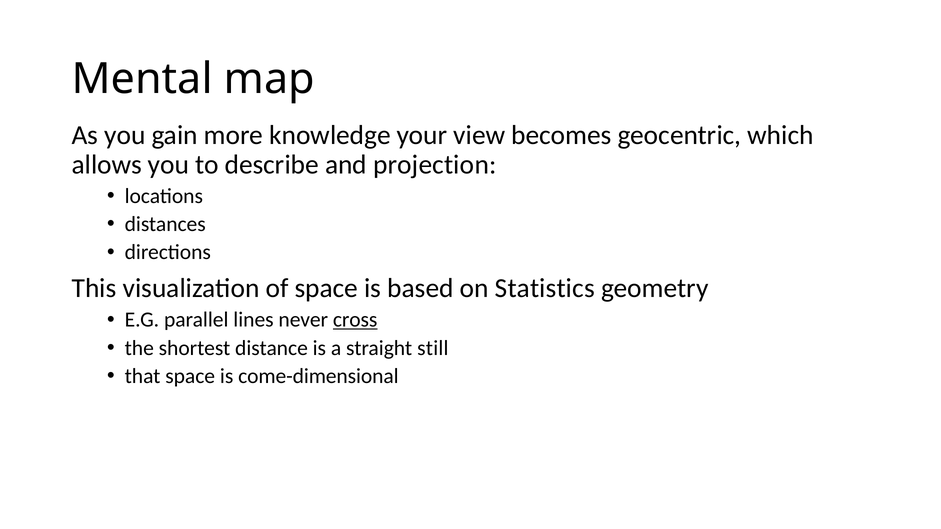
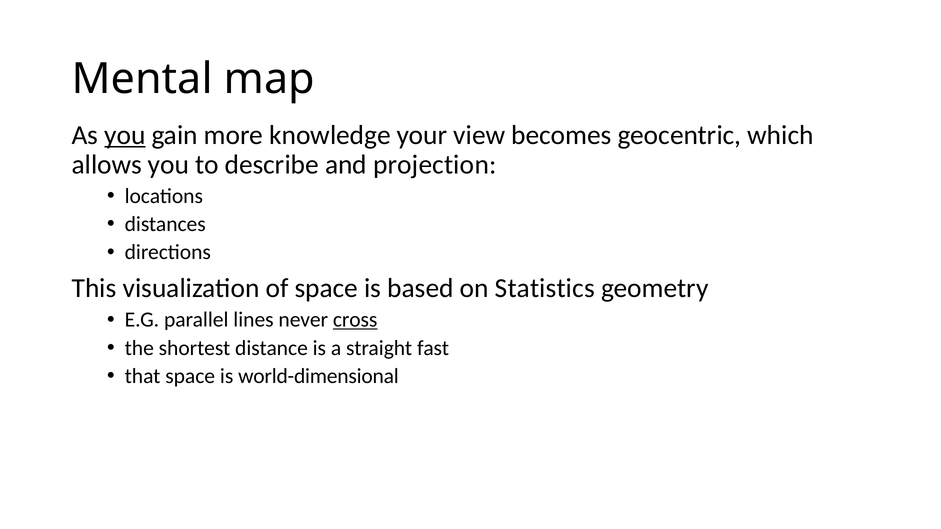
you at (125, 135) underline: none -> present
still: still -> fast
come-dimensional: come-dimensional -> world-dimensional
